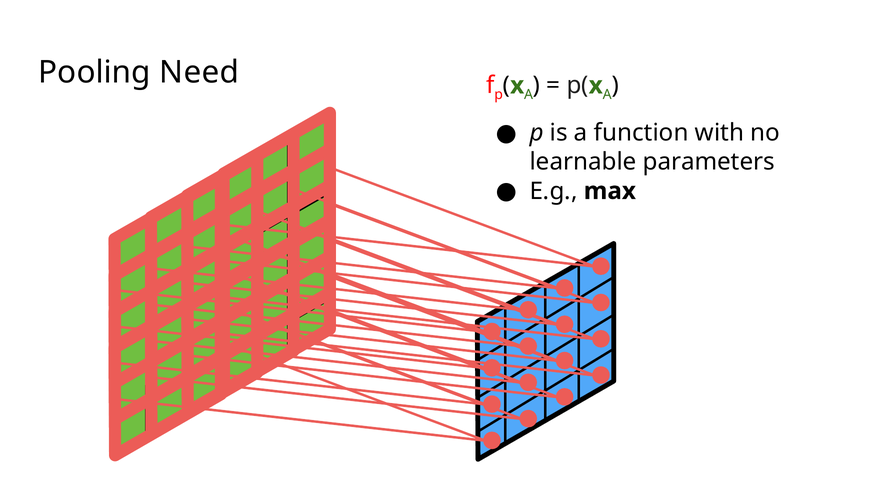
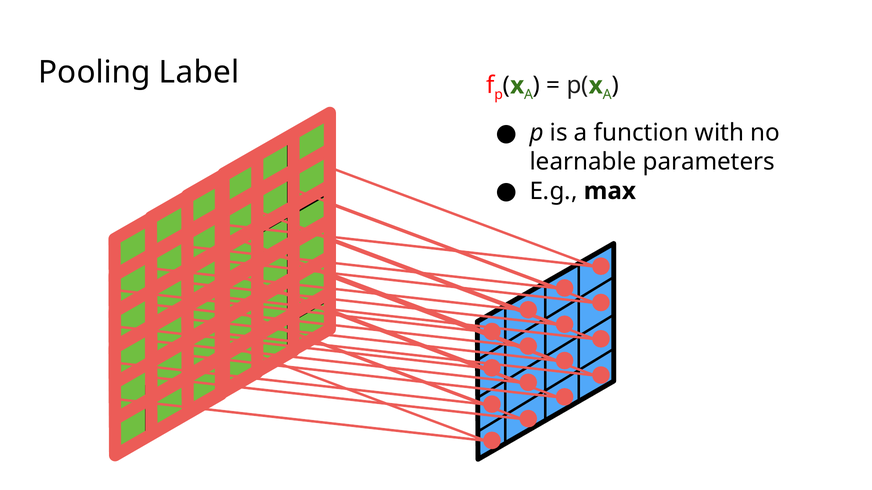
Need: Need -> Label
